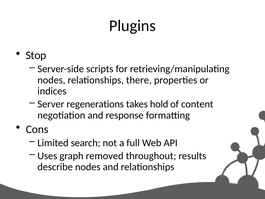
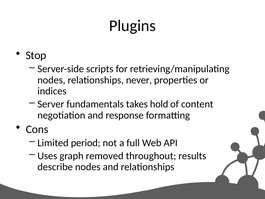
there: there -> never
regenerations: regenerations -> fundamentals
search: search -> period
